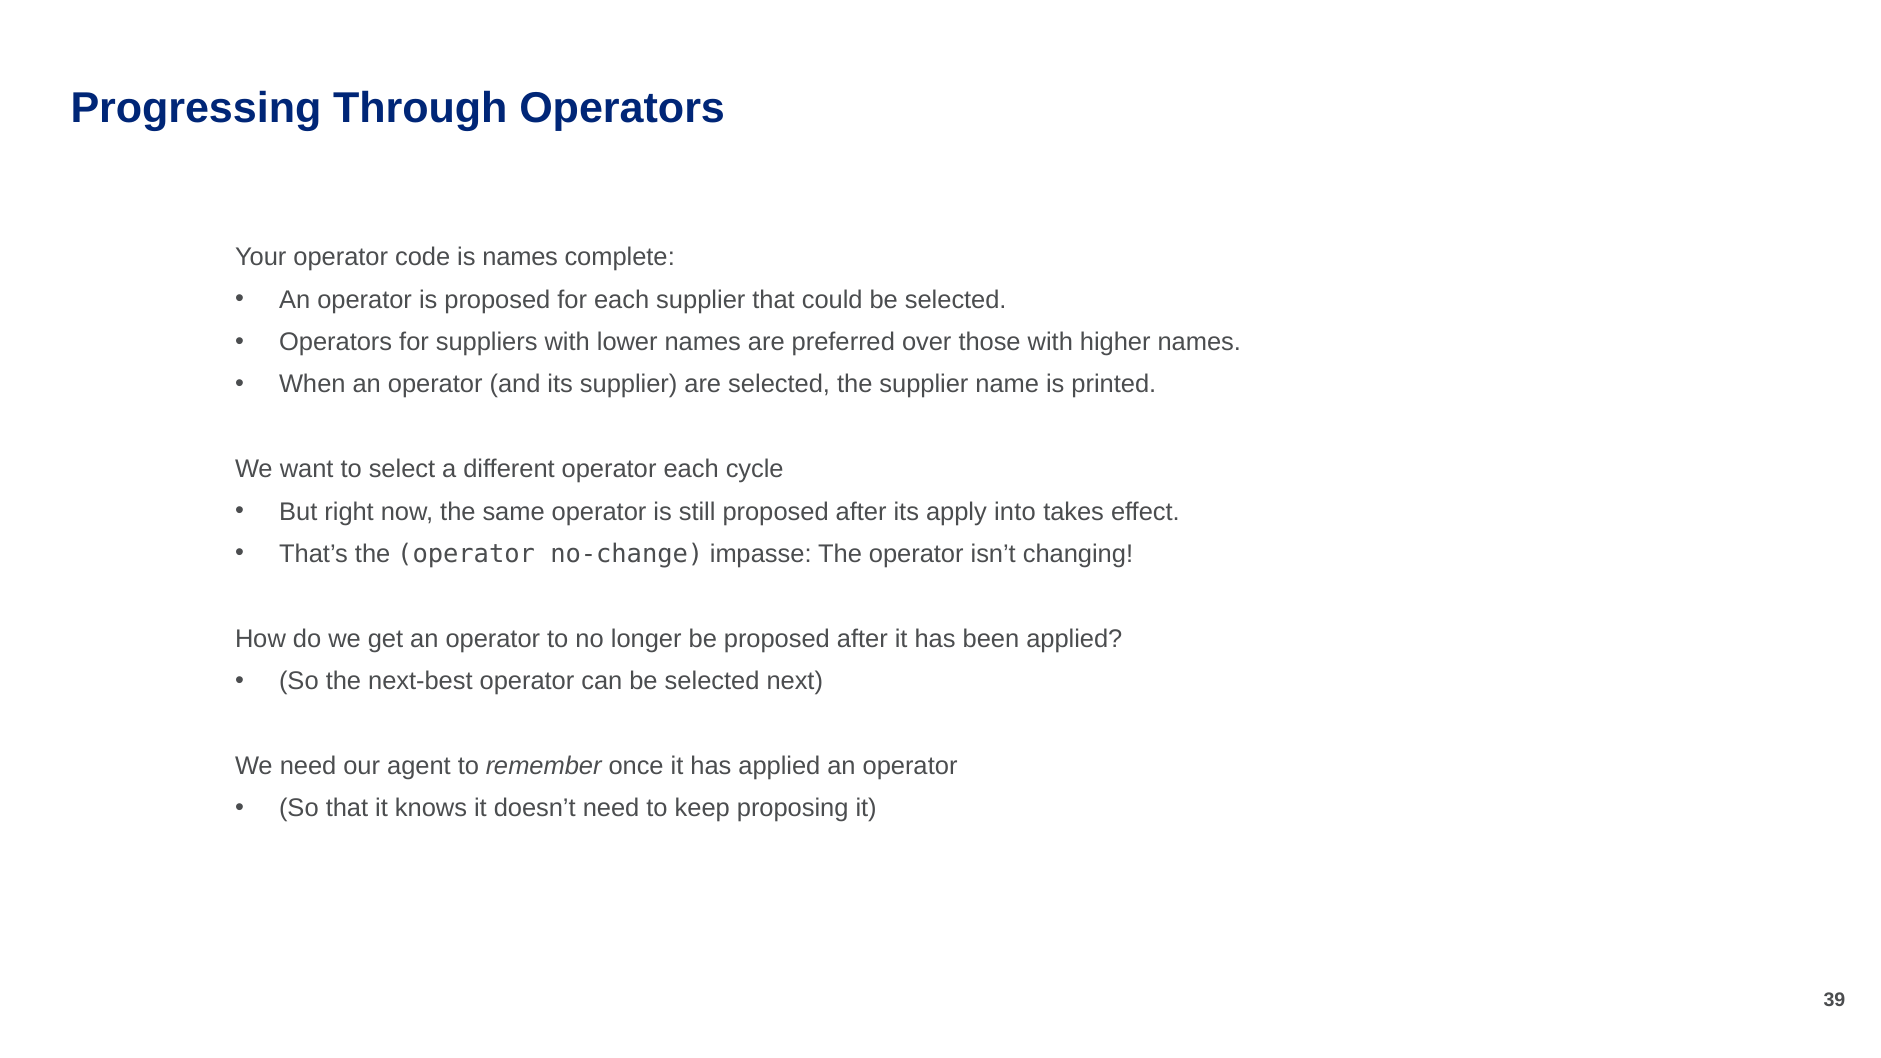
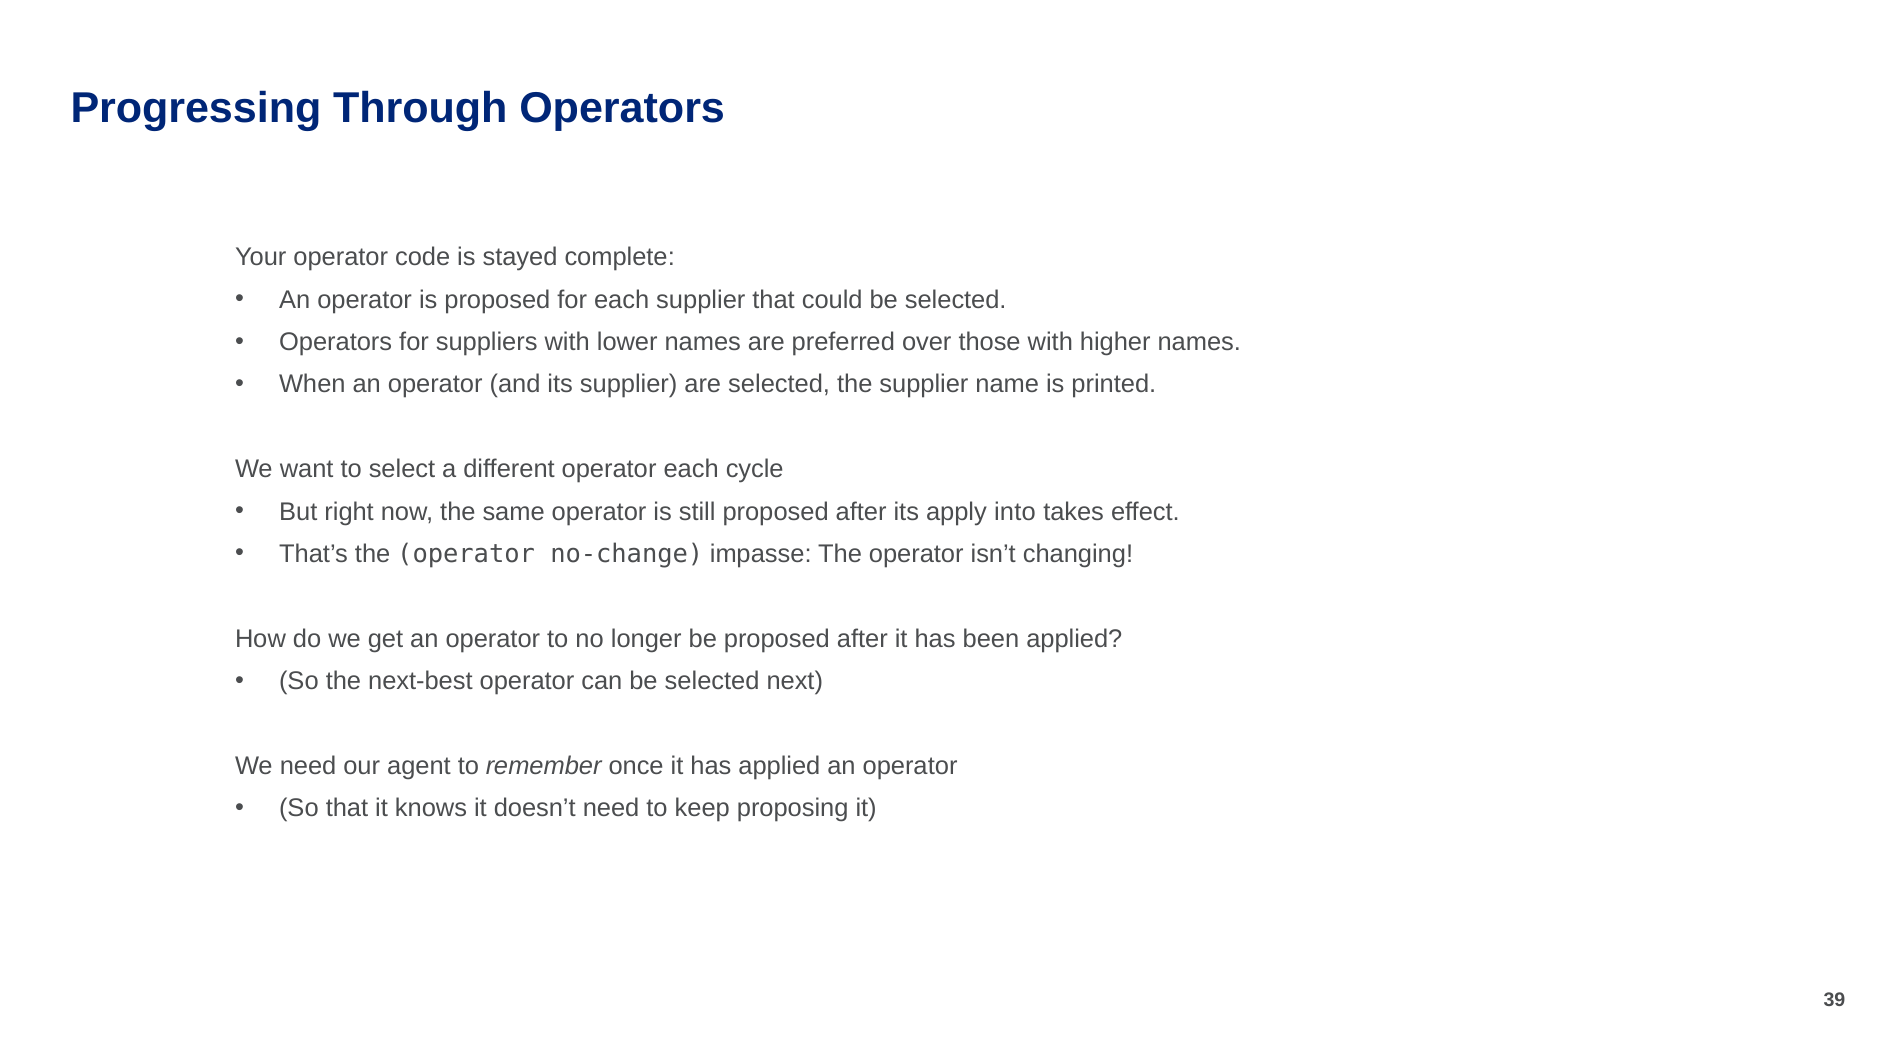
is names: names -> stayed
